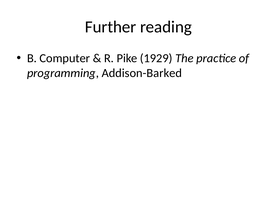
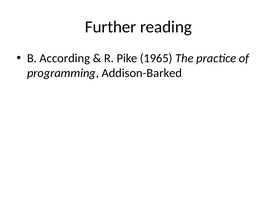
Computer: Computer -> According
1929: 1929 -> 1965
